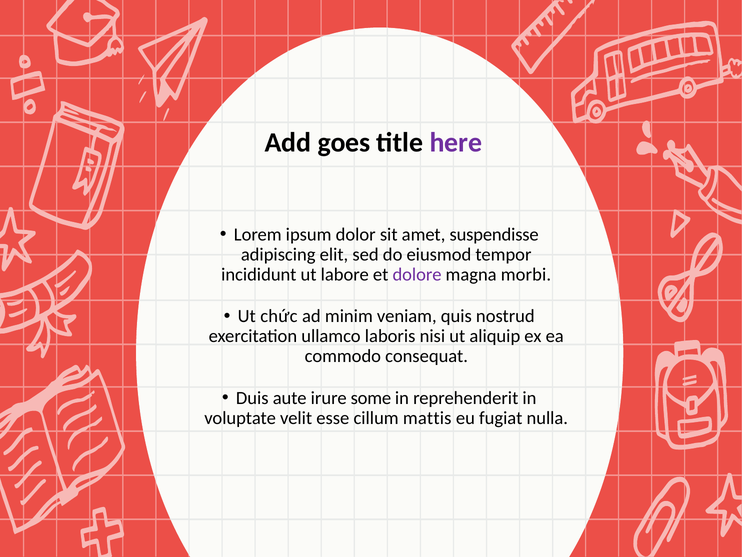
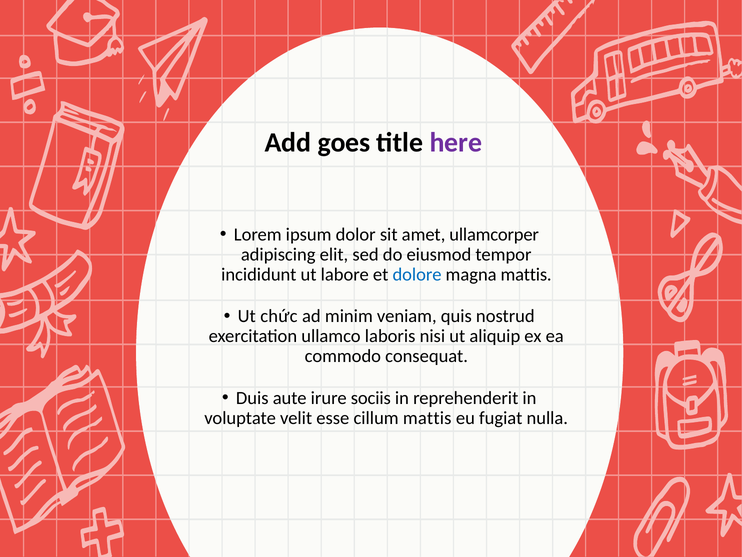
suspendisse: suspendisse -> ullamcorper
dolore colour: purple -> blue
magna morbi: morbi -> mattis
some: some -> sociis
